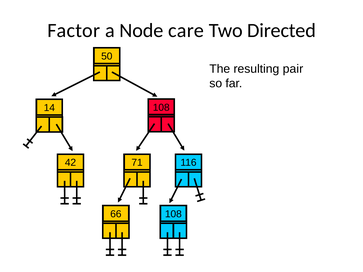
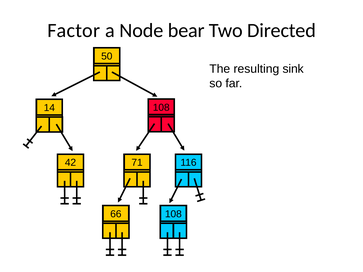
care: care -> bear
pair: pair -> sink
